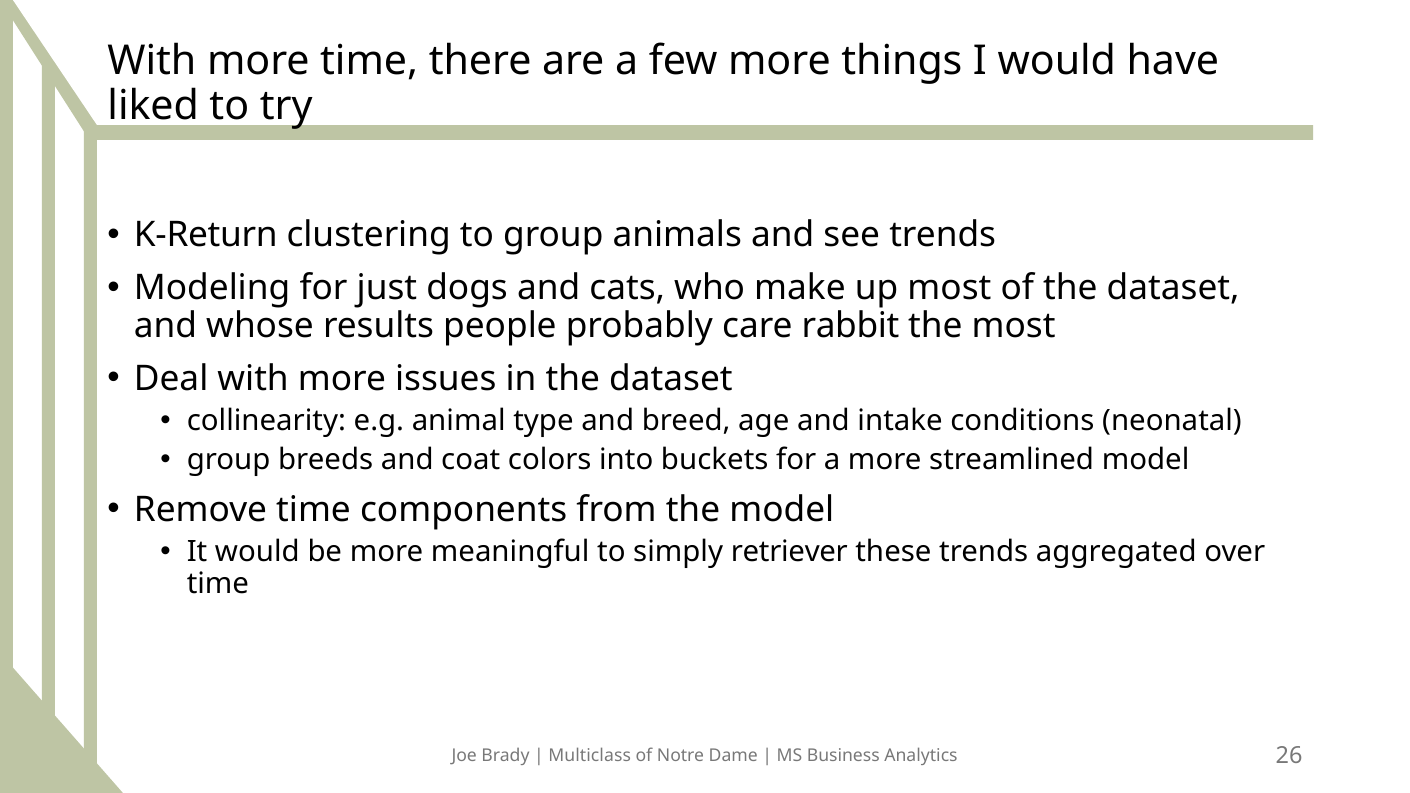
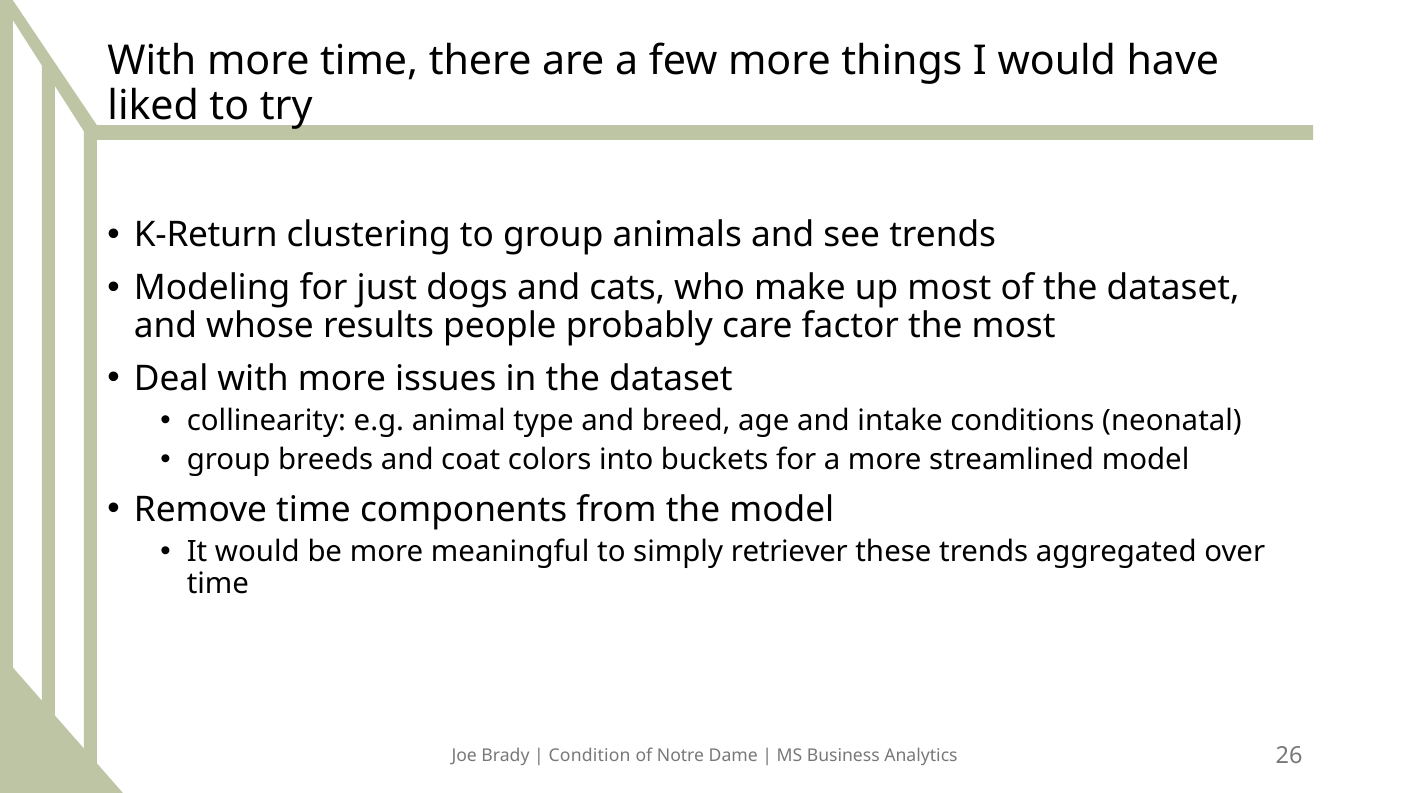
rabbit: rabbit -> factor
Multiclass: Multiclass -> Condition
